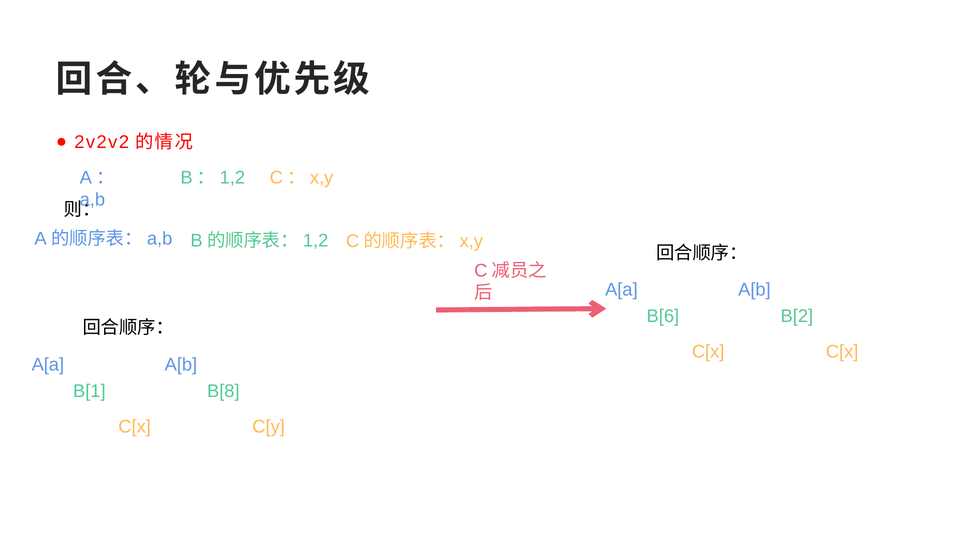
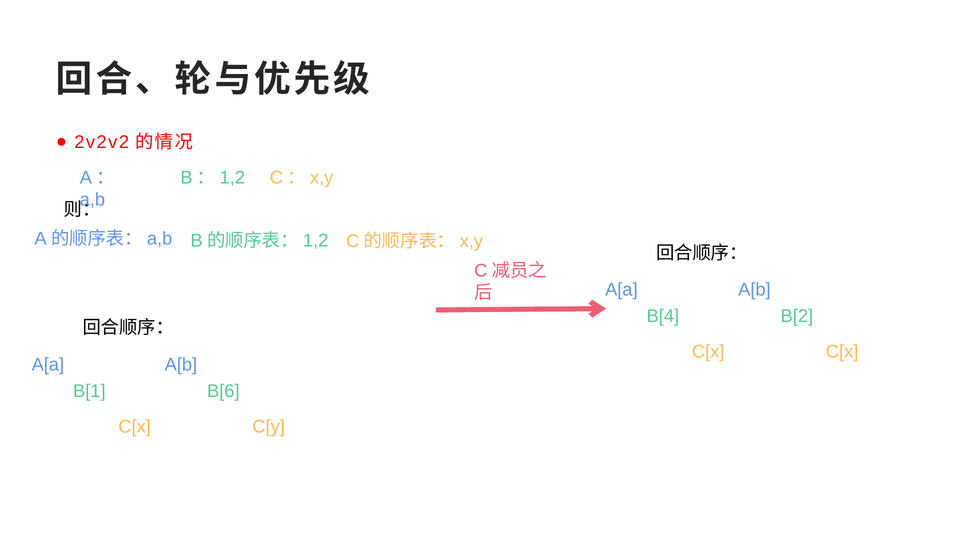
B[6: B[6 -> B[4
B[8: B[8 -> B[6
